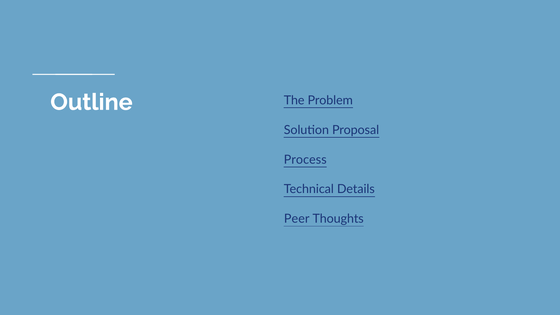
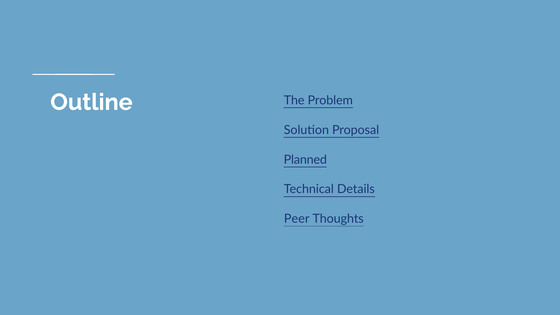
Process: Process -> Planned
